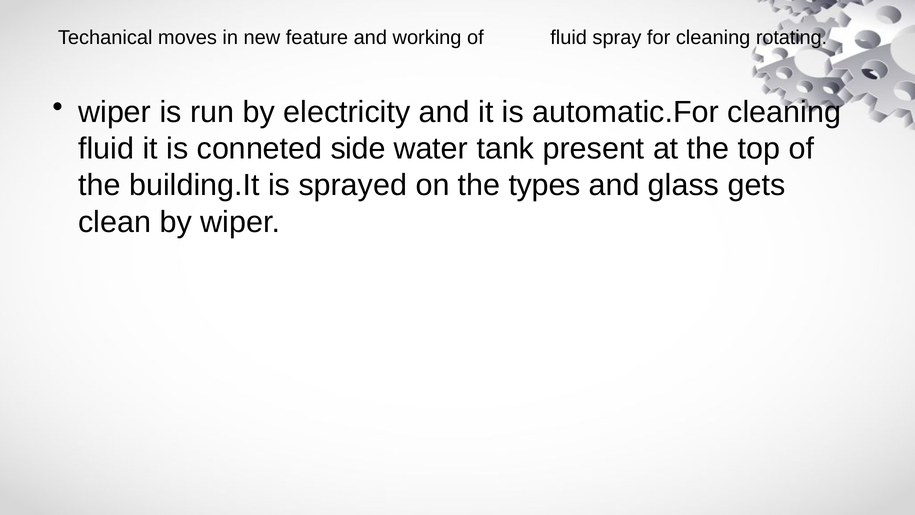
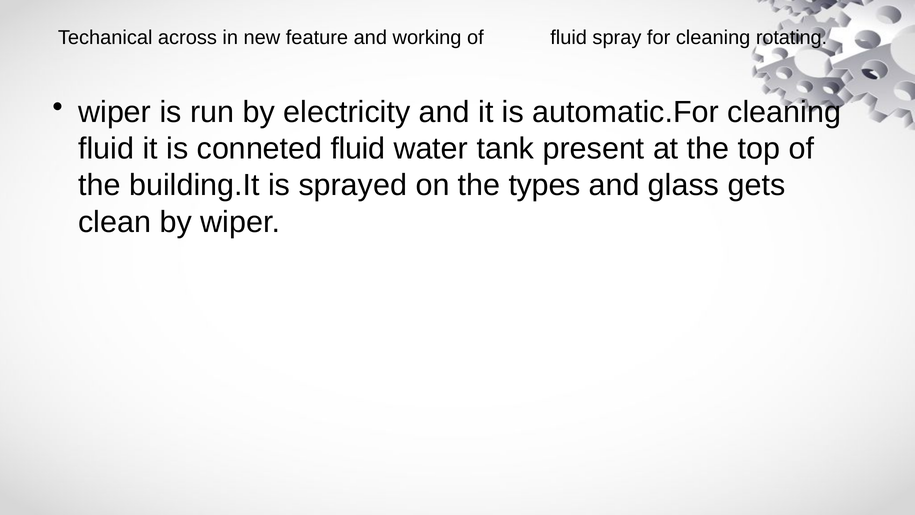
moves: moves -> across
conneted side: side -> fluid
